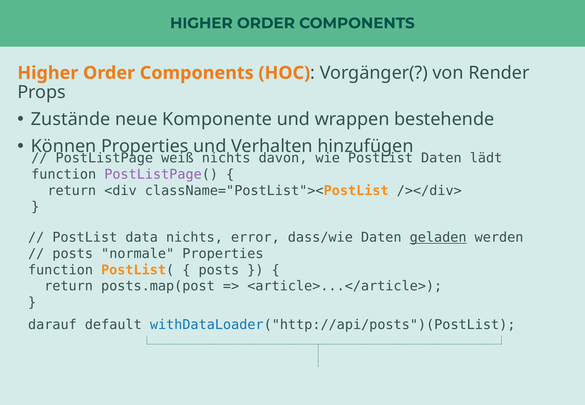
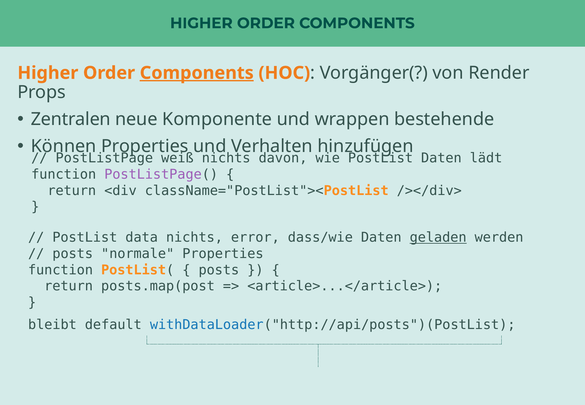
Components at (197, 73) underline: none -> present
Zustände: Zustände -> Zentralen
darauf: darauf -> bleibt
